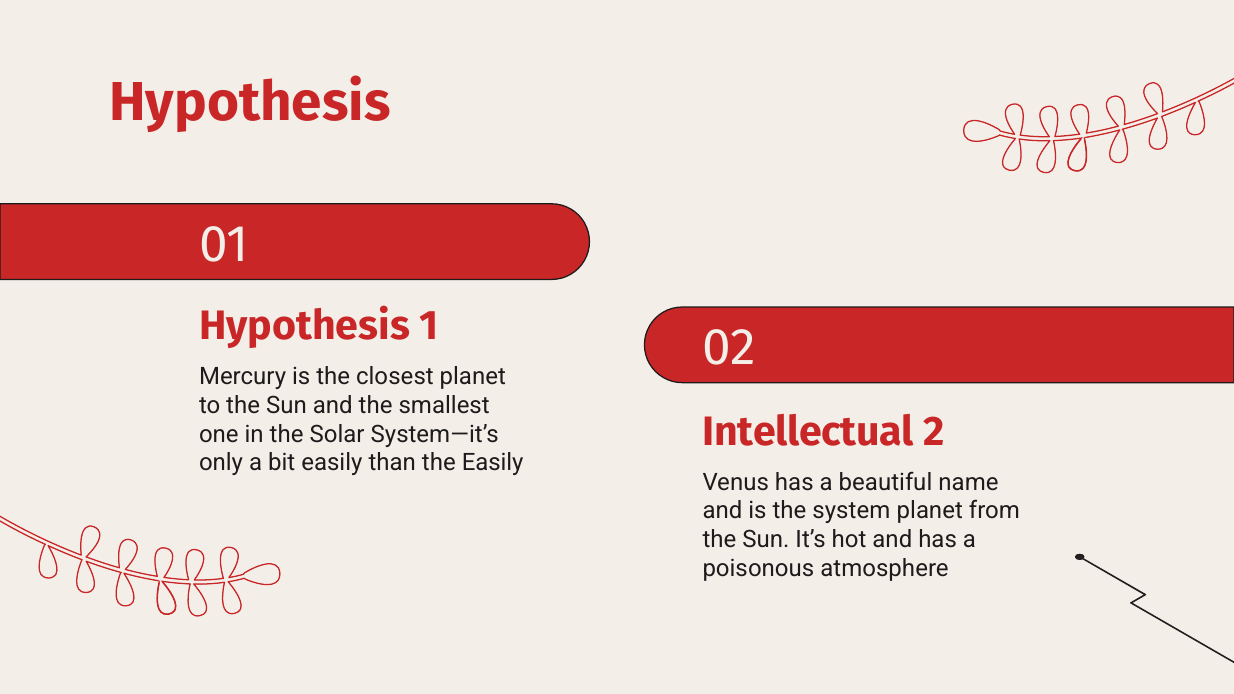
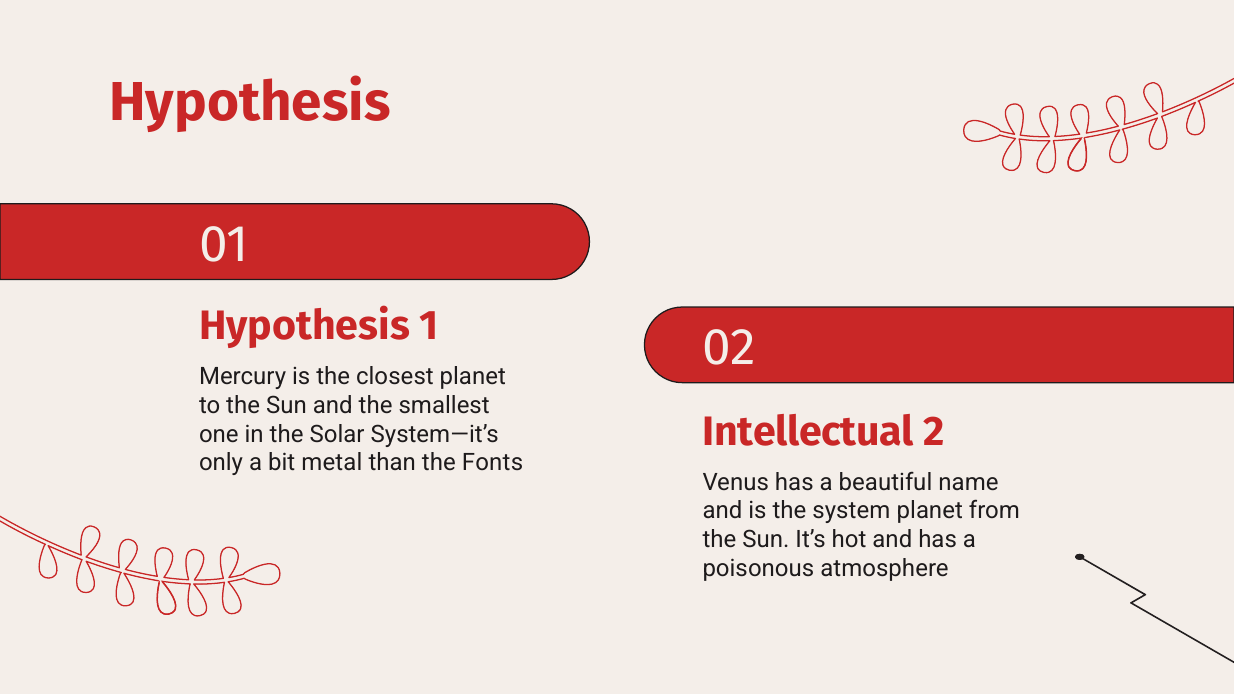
bit easily: easily -> metal
the Easily: Easily -> Fonts
